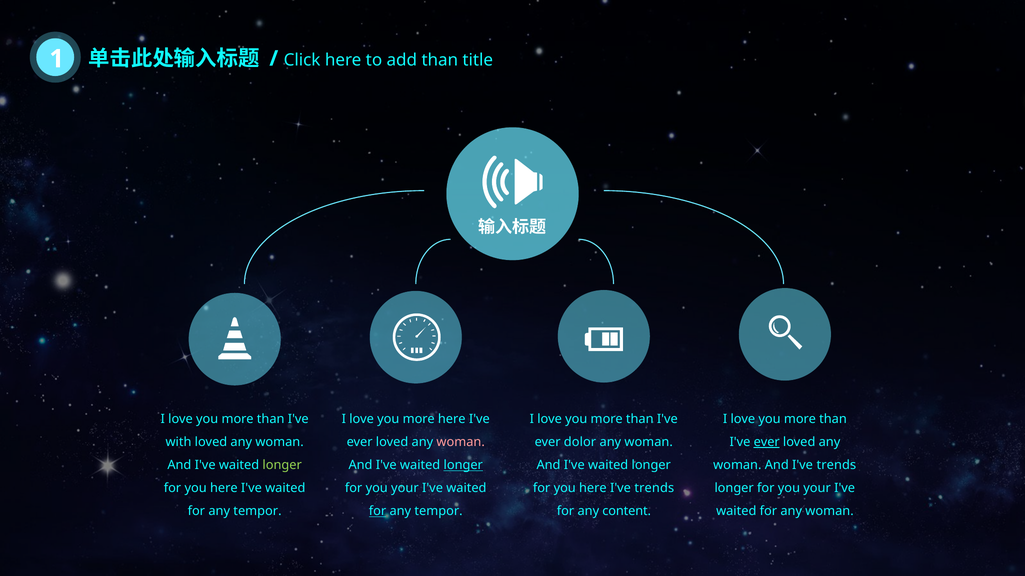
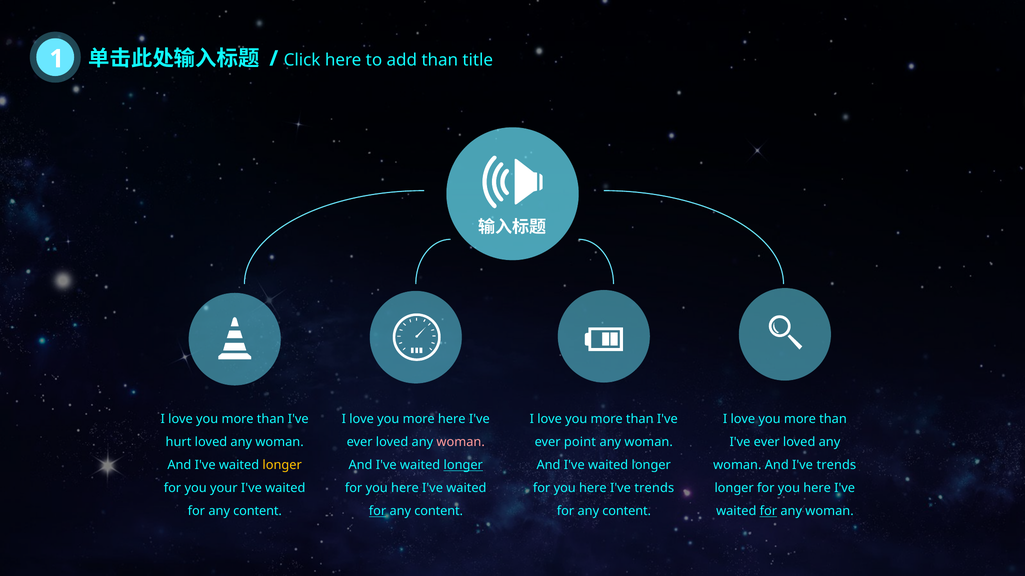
with: with -> hurt
dolor: dolor -> point
ever at (767, 443) underline: present -> none
longer at (282, 466) colour: light green -> yellow
here at (224, 489): here -> your
your at (405, 489): your -> here
your at (817, 489): your -> here
tempor at (257, 512): tempor -> content
tempor at (439, 512): tempor -> content
for at (768, 512) underline: none -> present
